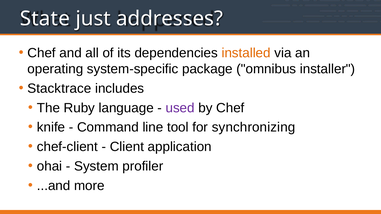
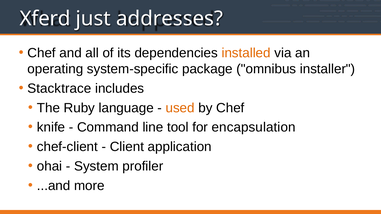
State: State -> Xferd
used colour: purple -> orange
synchronizing: synchronizing -> encapsulation
